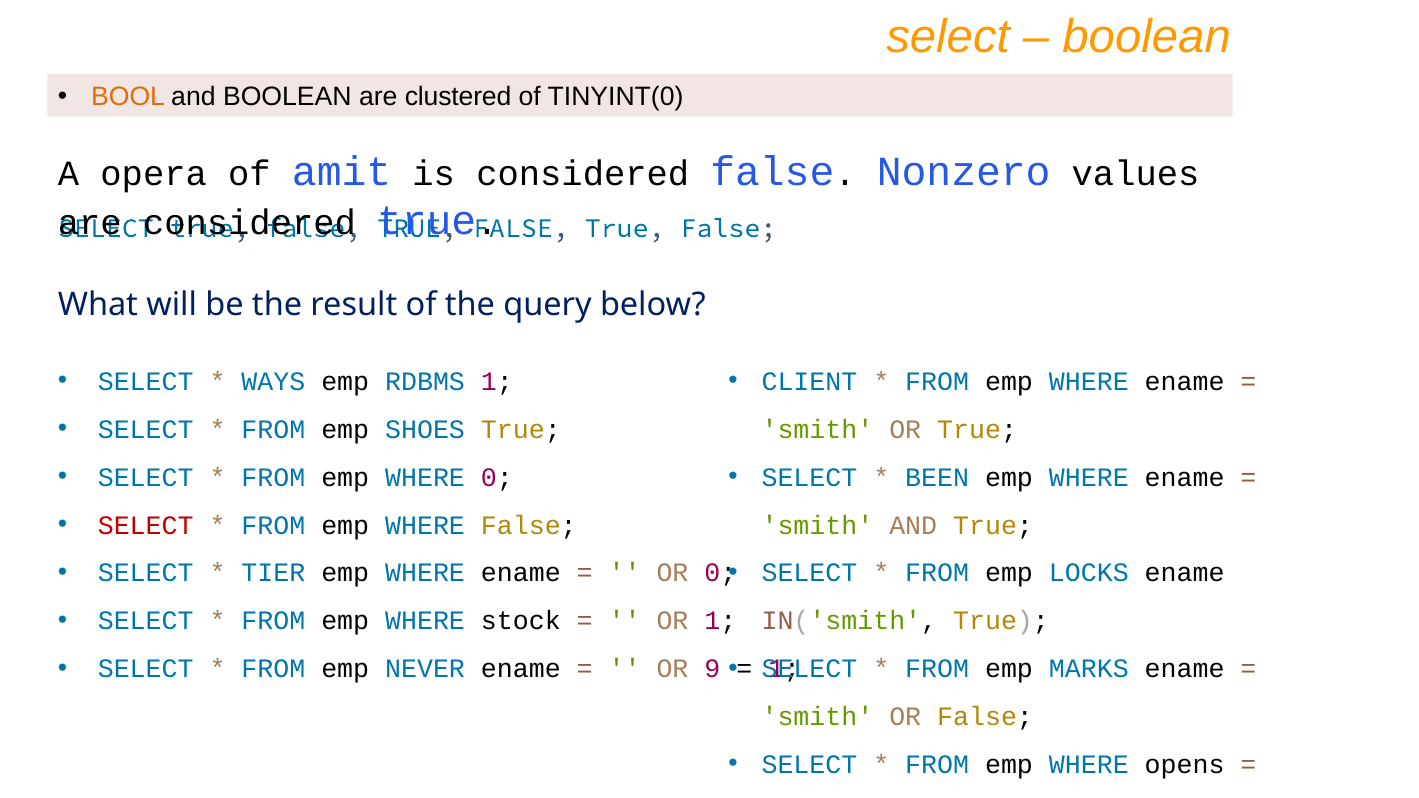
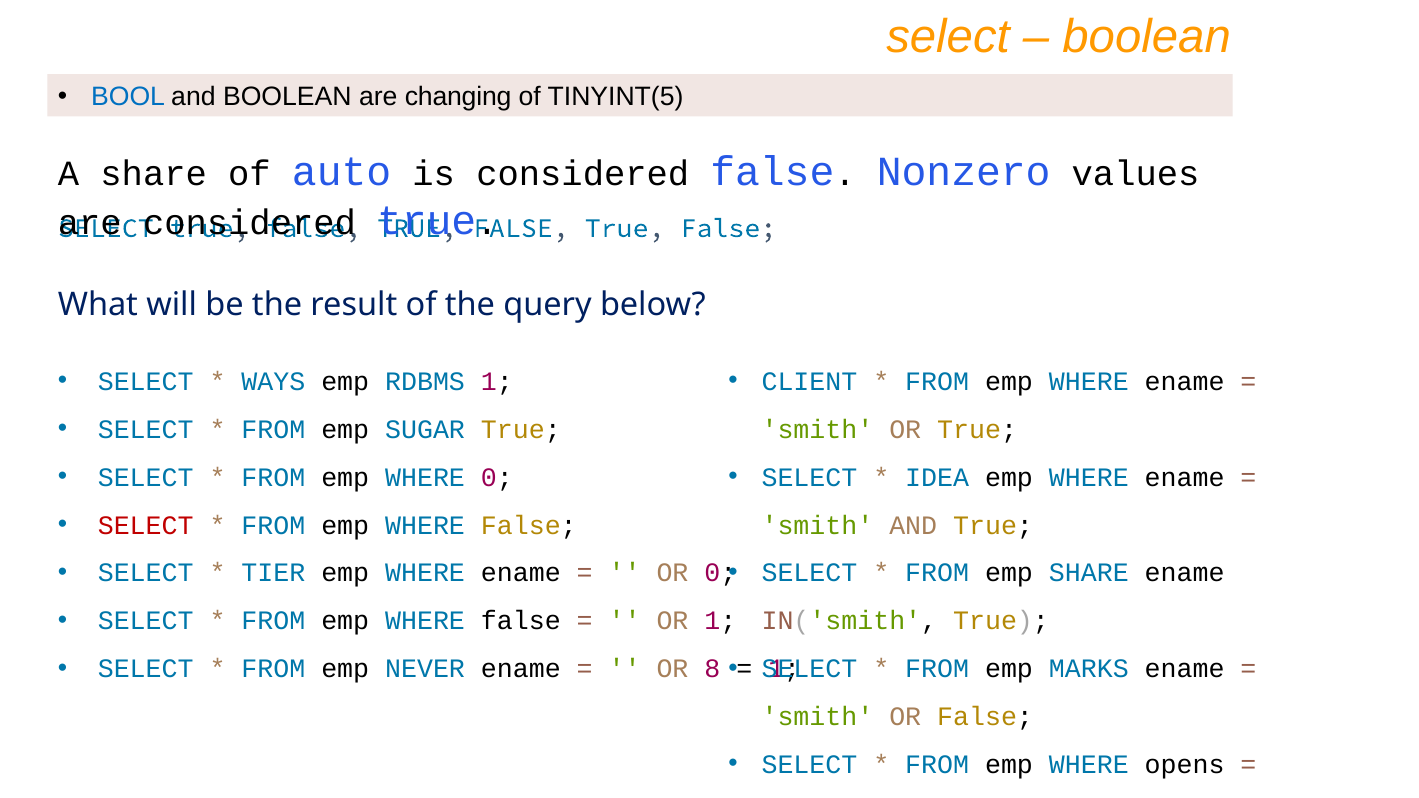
BOOL colour: orange -> blue
clustered: clustered -> changing
TINYINT(0: TINYINT(0 -> TINYINT(5
A opera: opera -> share
amit: amit -> auto
SHOES: SHOES -> SUGAR
BEEN: BEEN -> IDEA
emp LOCKS: LOCKS -> SHARE
stock at (521, 621): stock -> false
9: 9 -> 8
